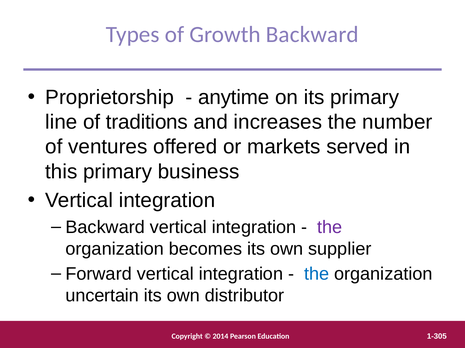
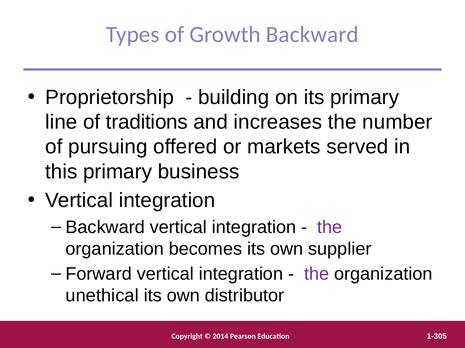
anytime: anytime -> building
ventures: ventures -> pursuing
the at (317, 275) colour: blue -> purple
uncertain: uncertain -> unethical
